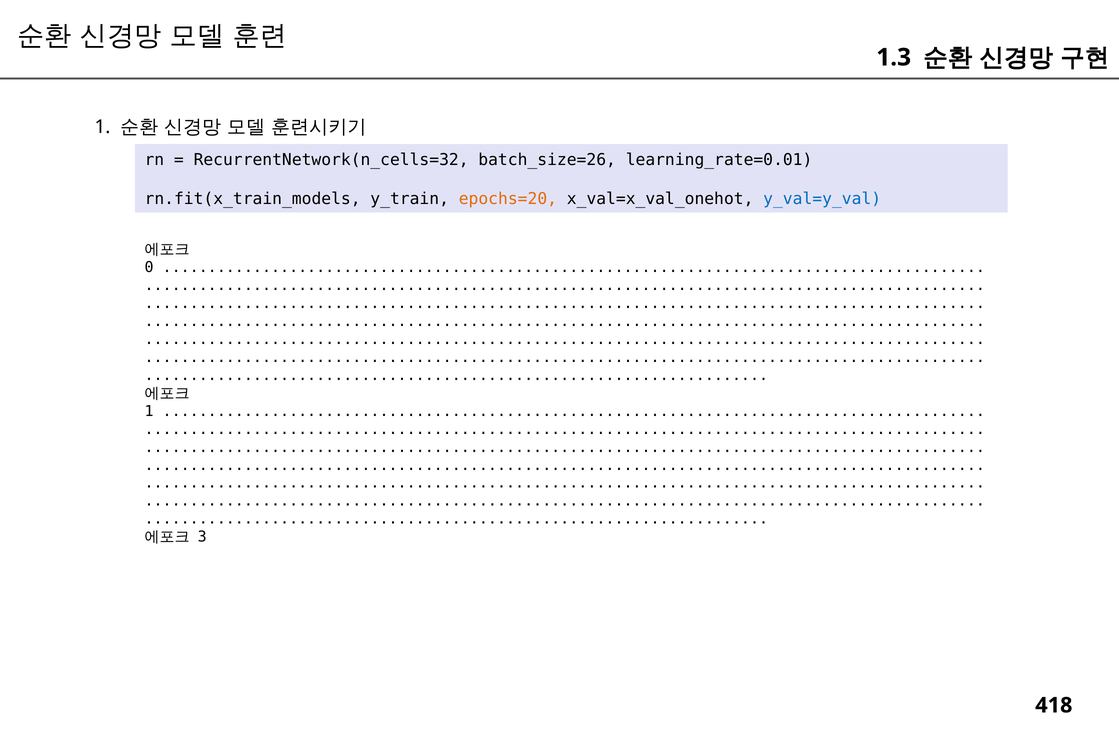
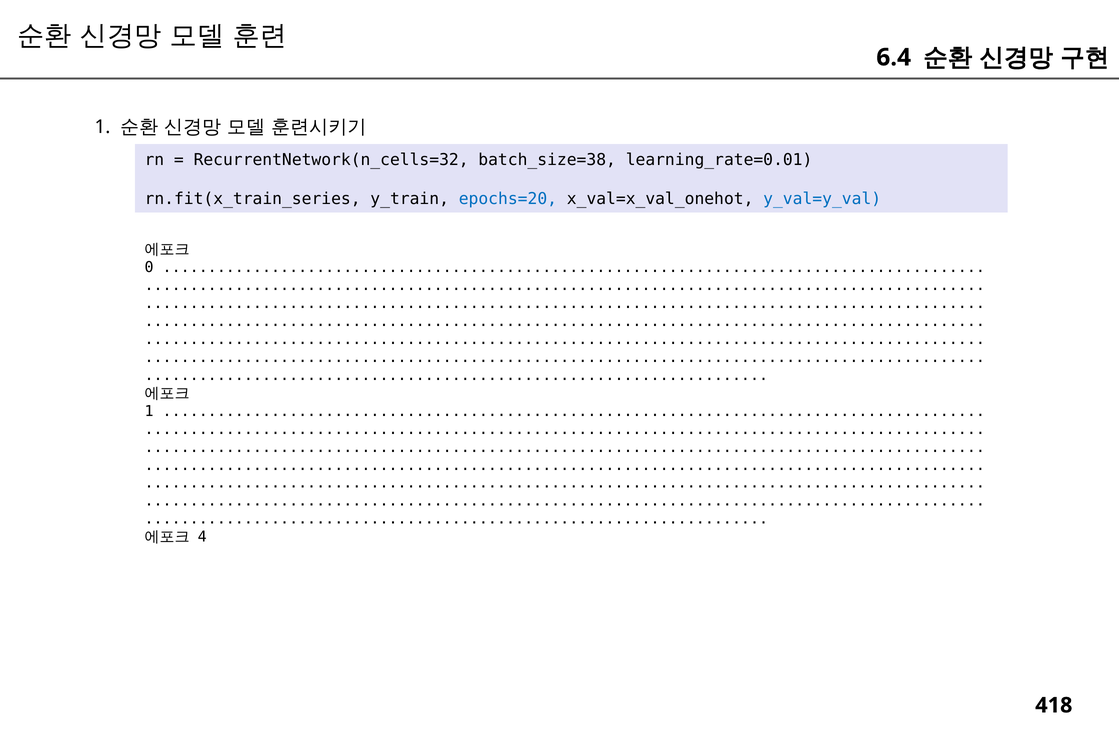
1.3: 1.3 -> 6.4
batch_size=26: batch_size=26 -> batch_size=38
rn.fit(x_train_models: rn.fit(x_train_models -> rn.fit(x_train_series
epochs=20 colour: orange -> blue
3: 3 -> 4
